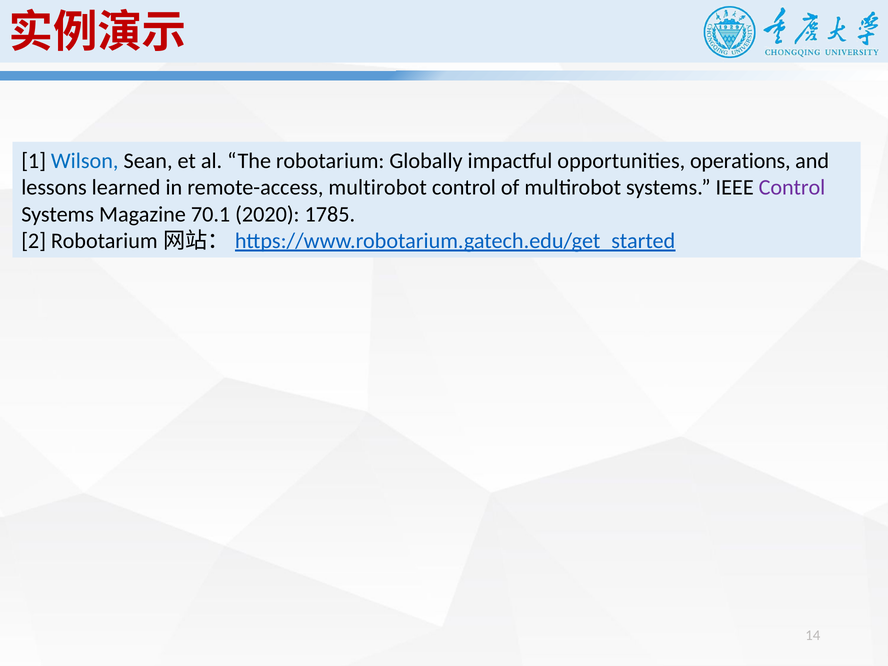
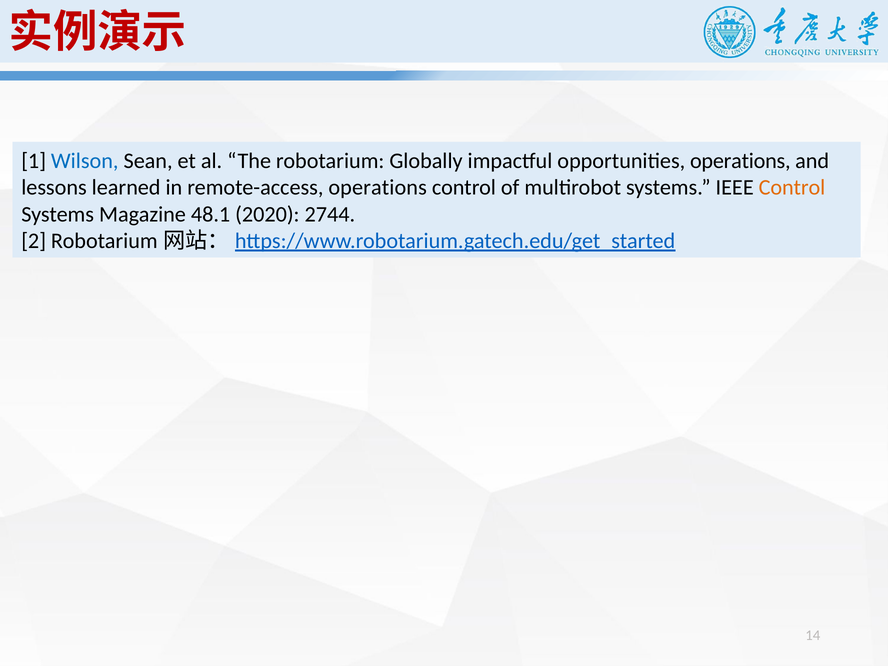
remote-access multirobot: multirobot -> operations
Control at (792, 188) colour: purple -> orange
70.1: 70.1 -> 48.1
1785: 1785 -> 2744
